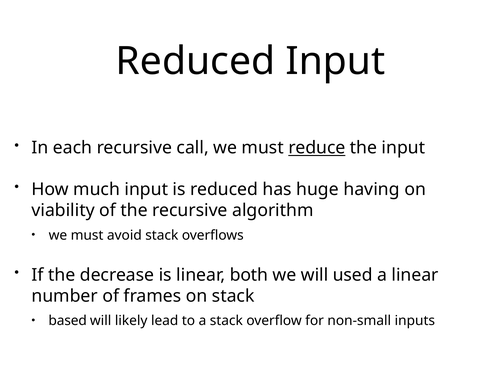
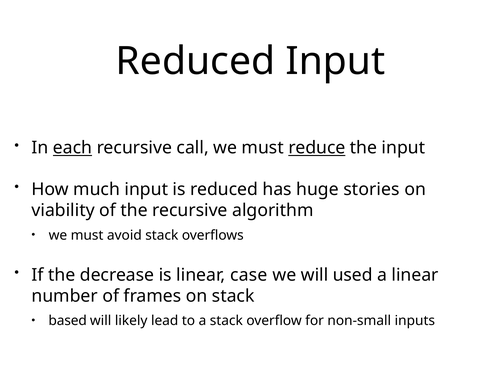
each underline: none -> present
having: having -> stories
both: both -> case
